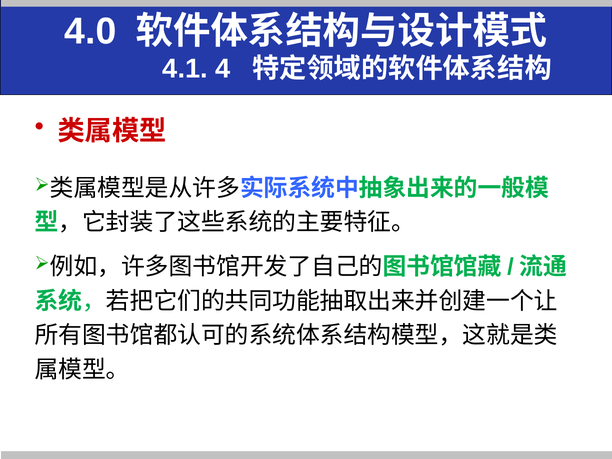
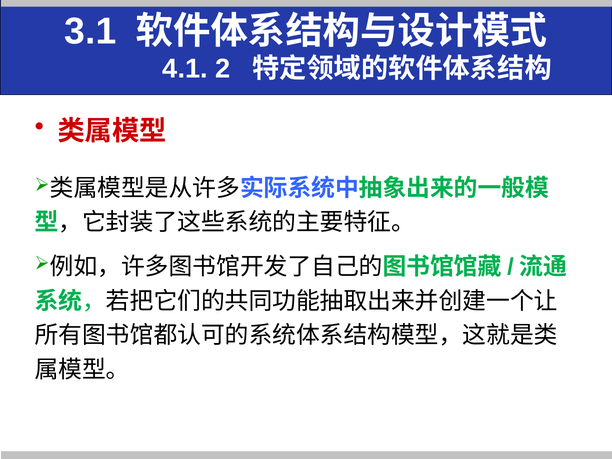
4.0: 4.0 -> 3.1
4: 4 -> 2
